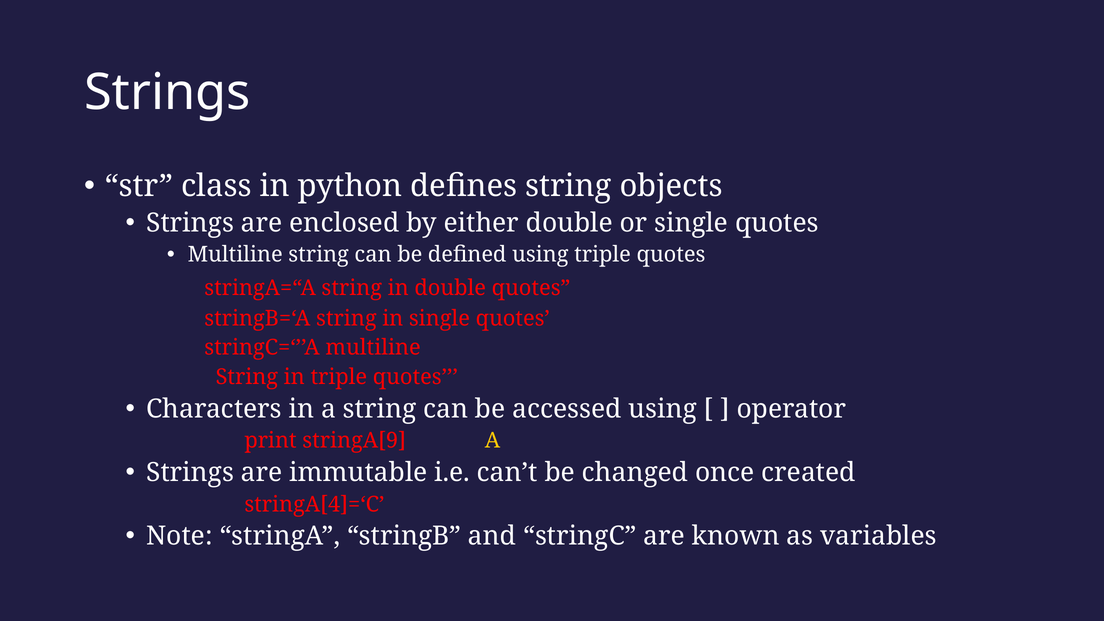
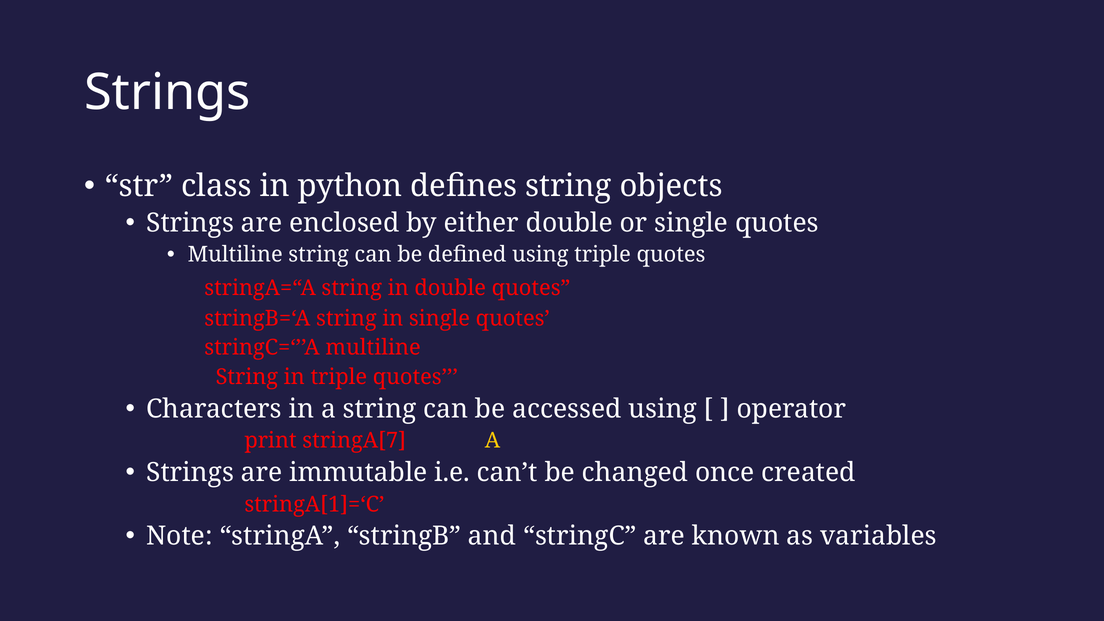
stringA[9: stringA[9 -> stringA[7
stringA[4]=‘C: stringA[4]=‘C -> stringA[1]=‘C
